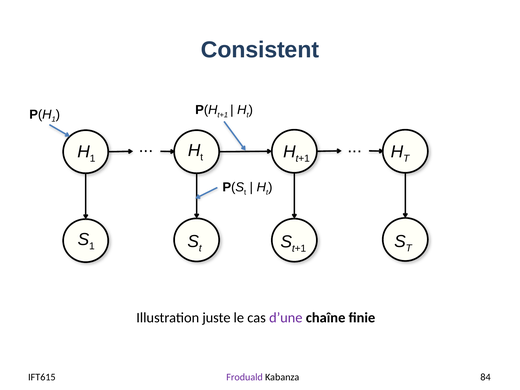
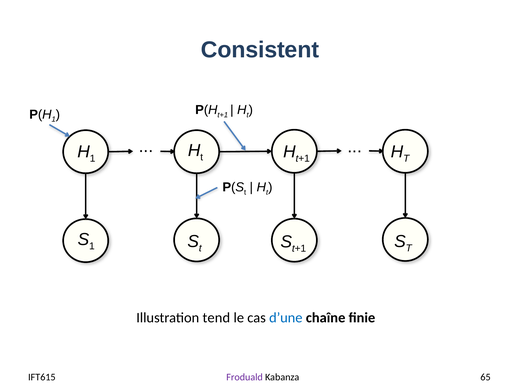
juste: juste -> tend
d’une colour: purple -> blue
84: 84 -> 65
